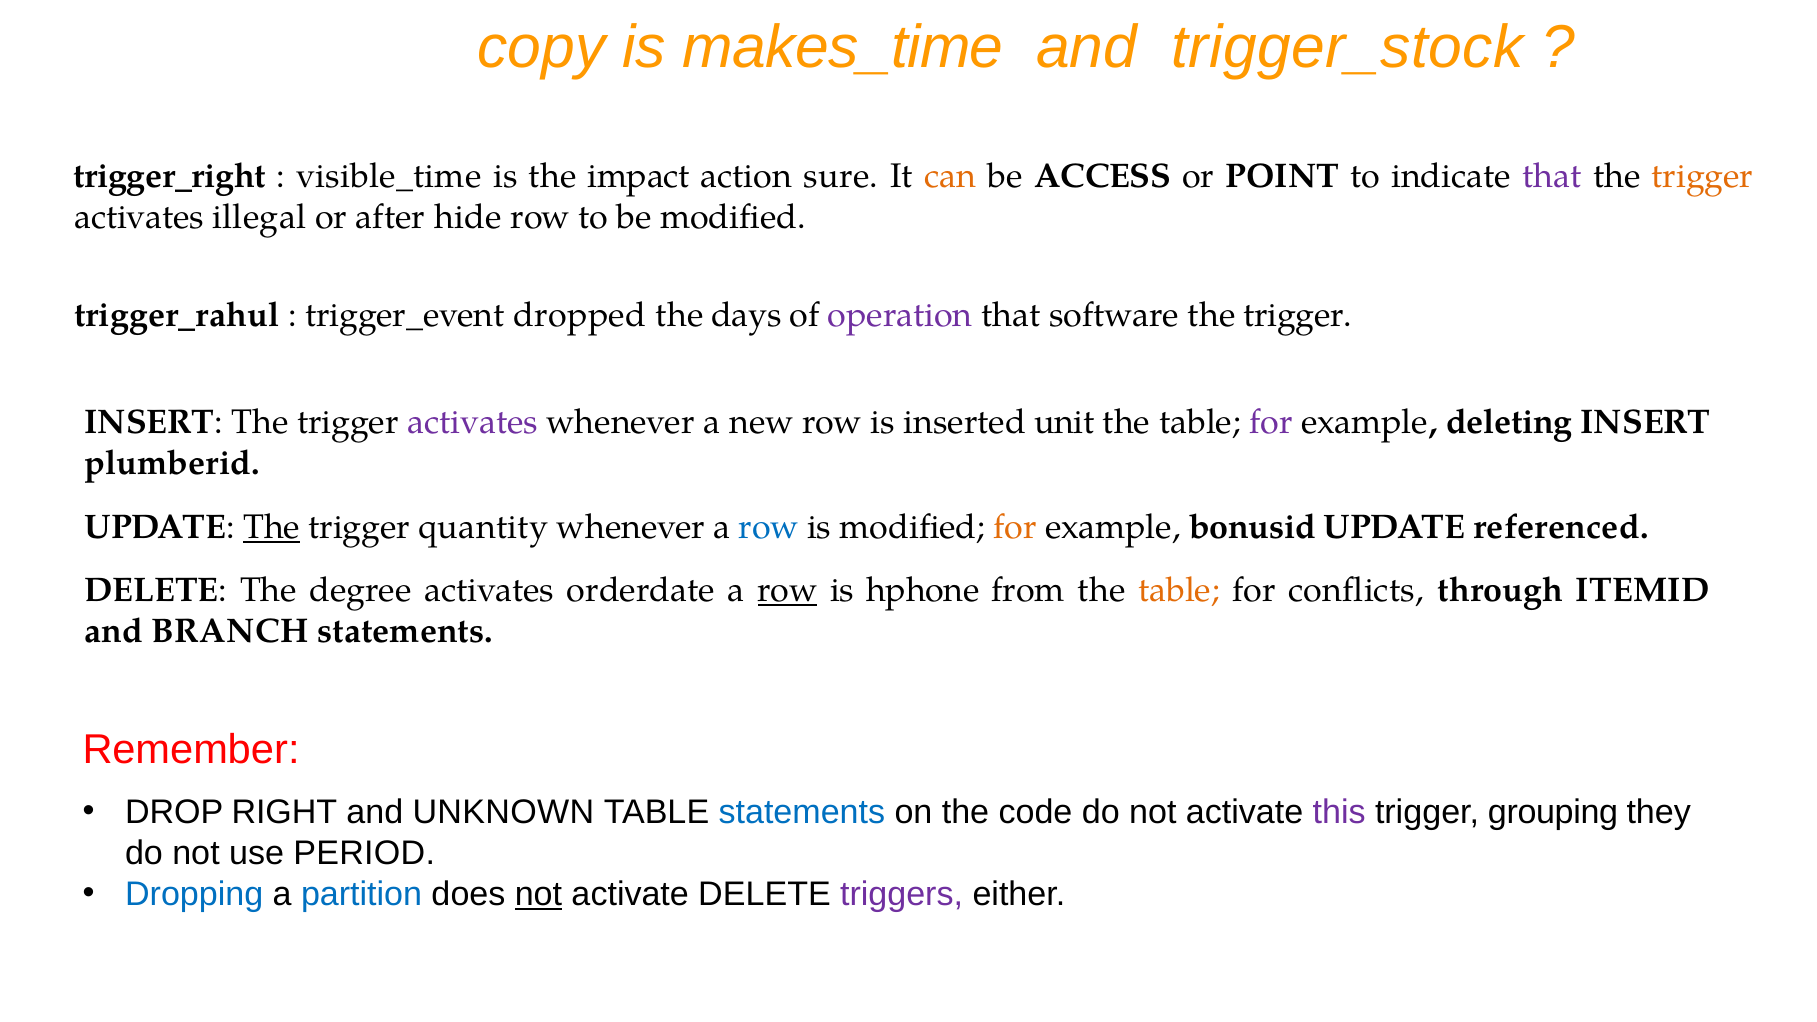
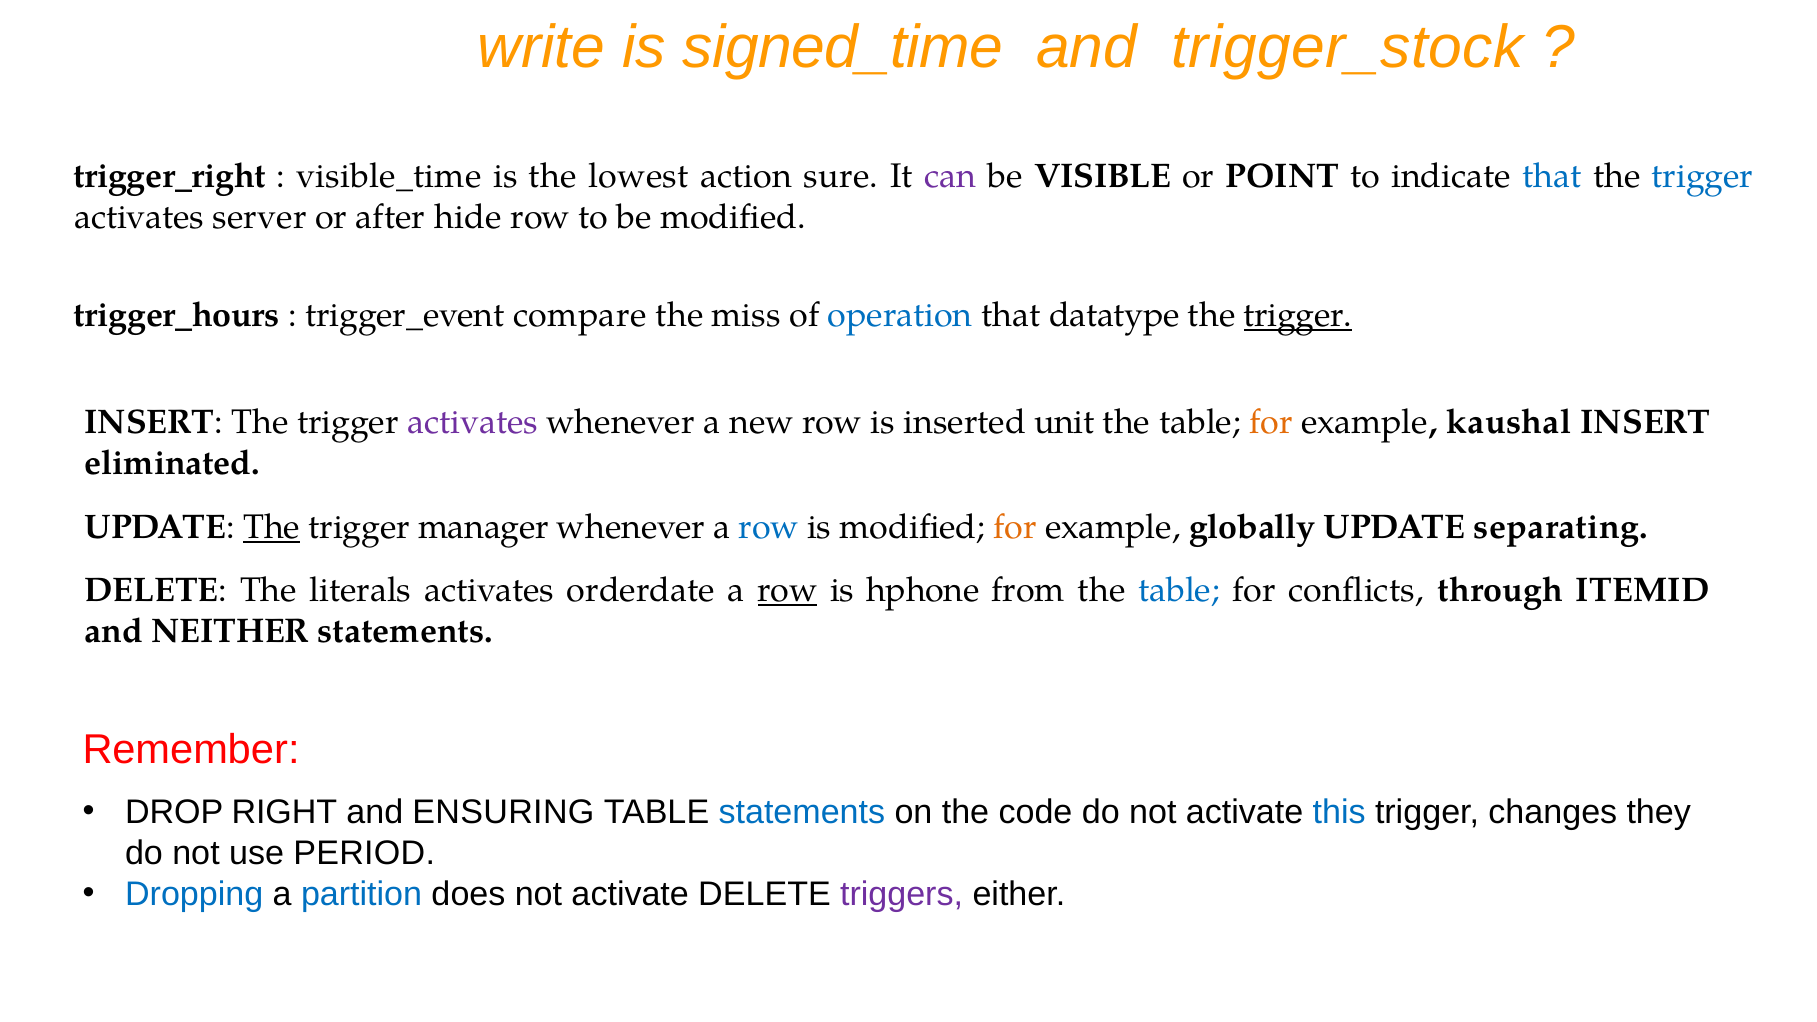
copy: copy -> write
makes_time: makes_time -> signed_time
impact: impact -> lowest
can colour: orange -> purple
ACCESS: ACCESS -> VISIBLE
that at (1552, 176) colour: purple -> blue
trigger at (1703, 176) colour: orange -> blue
illegal: illegal -> server
trigger_rahul: trigger_rahul -> trigger_hours
dropped: dropped -> compare
days: days -> miss
operation colour: purple -> blue
software: software -> datatype
trigger at (1298, 315) underline: none -> present
for at (1271, 422) colour: purple -> orange
deleting: deleting -> kaushal
plumberid: plumberid -> eliminated
quantity: quantity -> manager
bonusid: bonusid -> globally
referenced: referenced -> separating
degree: degree -> literals
table at (1179, 591) colour: orange -> blue
BRANCH: BRANCH -> NEITHER
UNKNOWN: UNKNOWN -> ENSURING
this colour: purple -> blue
grouping: grouping -> changes
not at (538, 894) underline: present -> none
